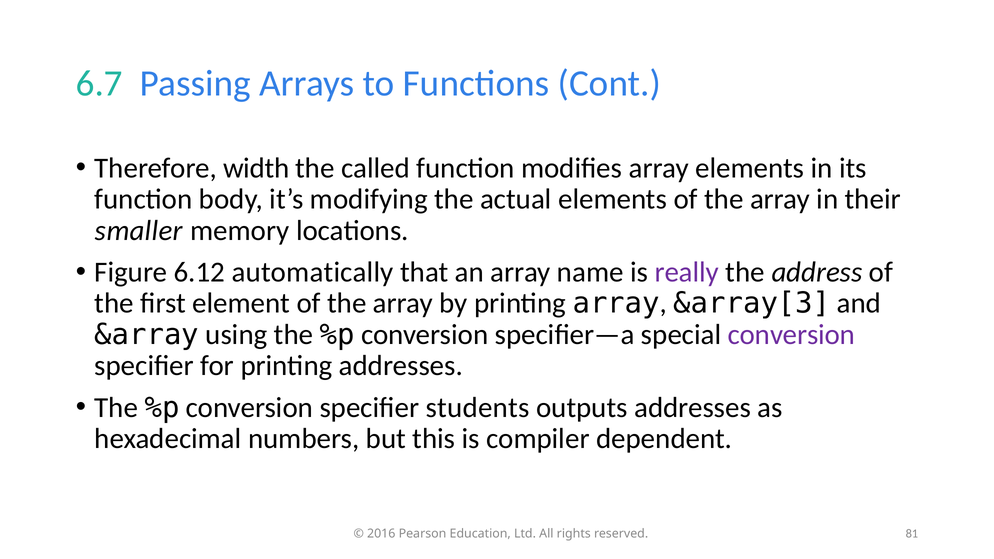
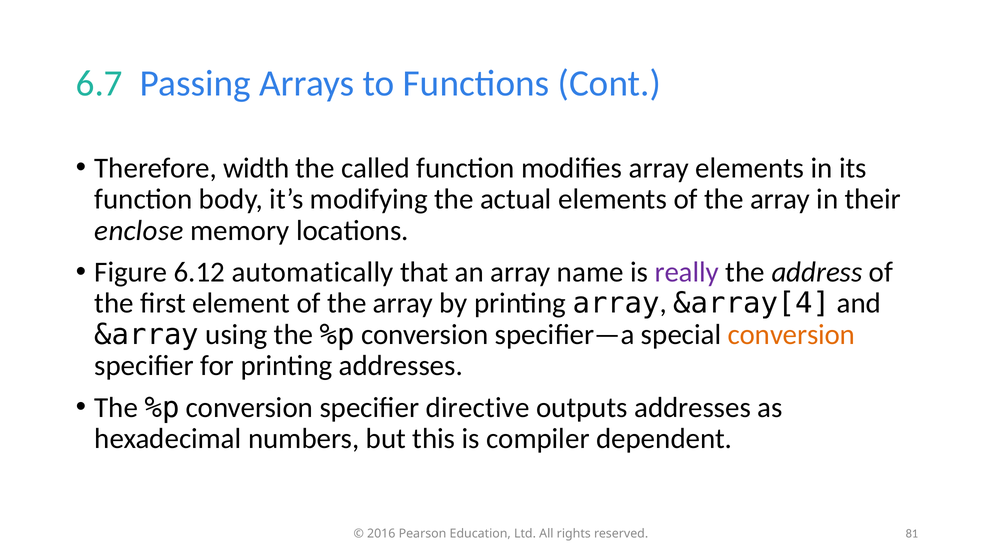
smaller: smaller -> enclose
&array[3: &array[3 -> &array[4
conversion at (791, 335) colour: purple -> orange
students: students -> directive
